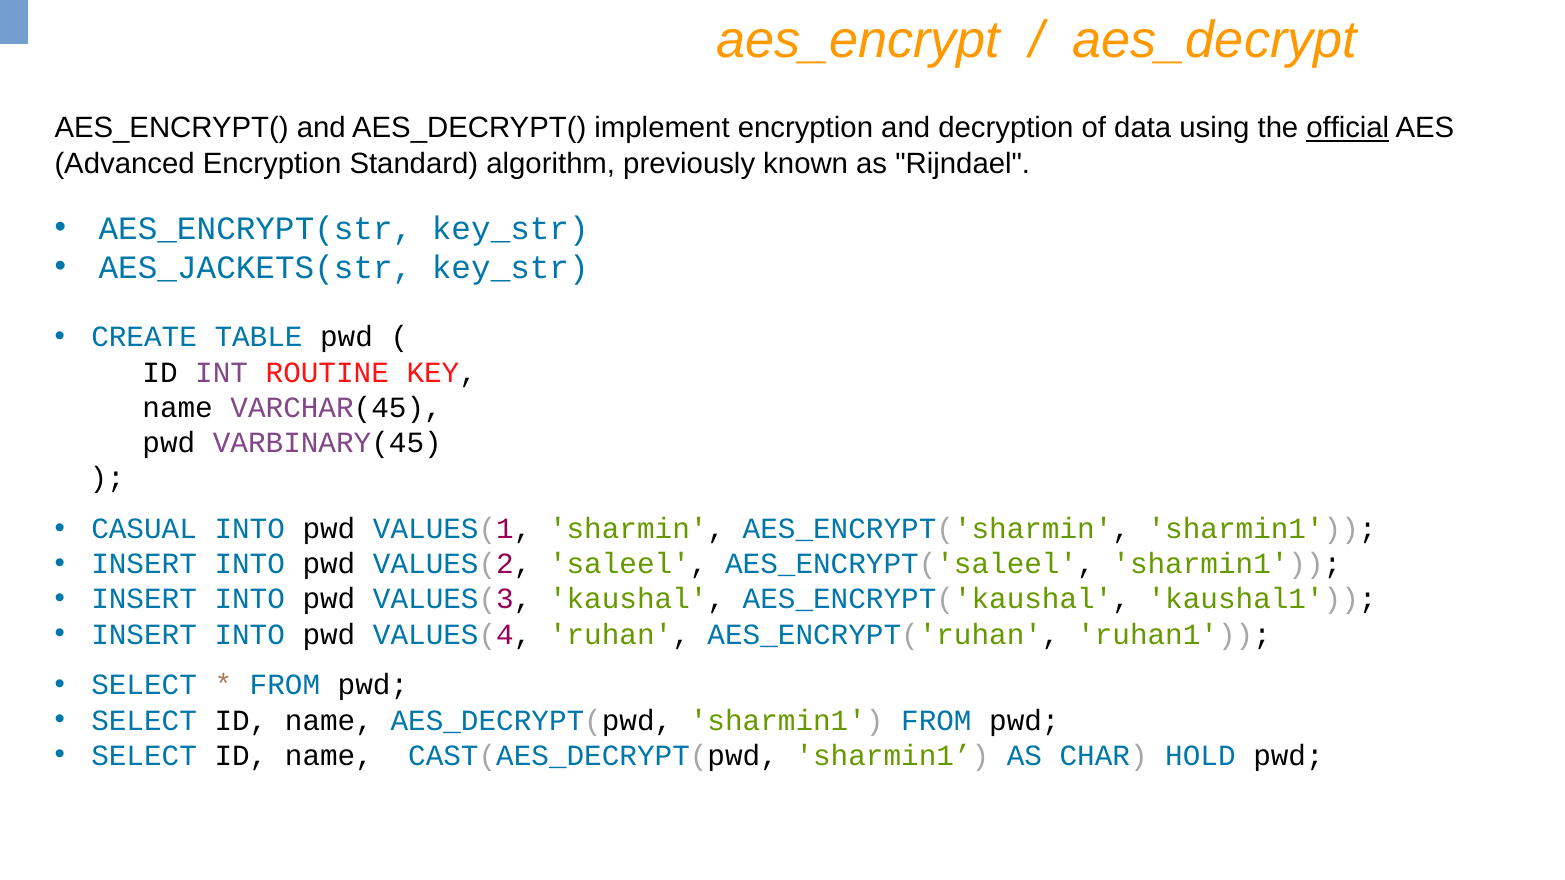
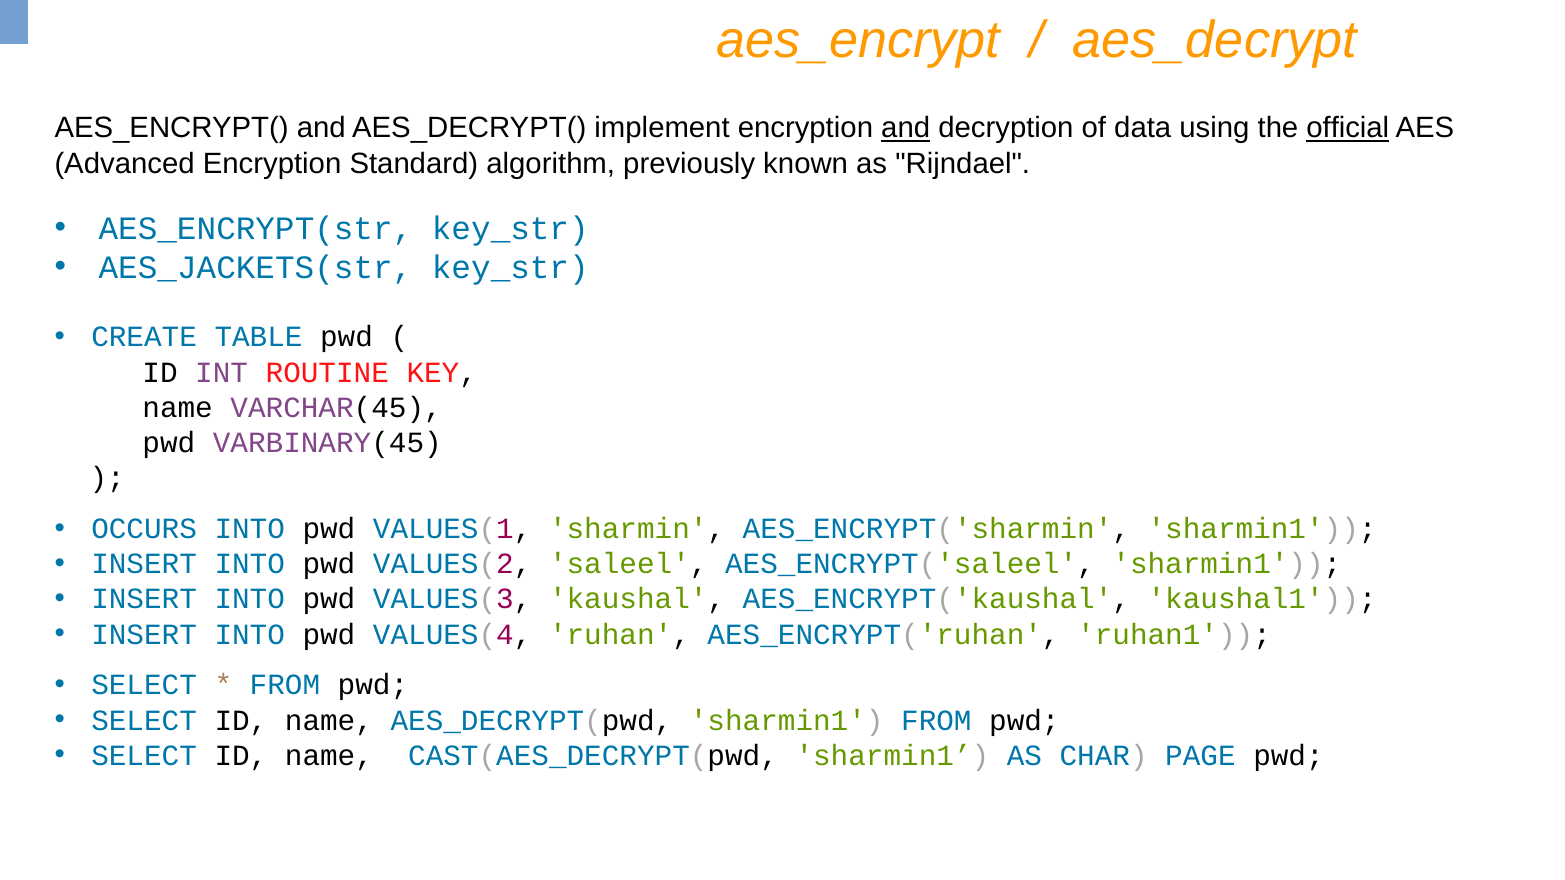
and at (906, 128) underline: none -> present
CASUAL: CASUAL -> OCCURS
HOLD: HOLD -> PAGE
